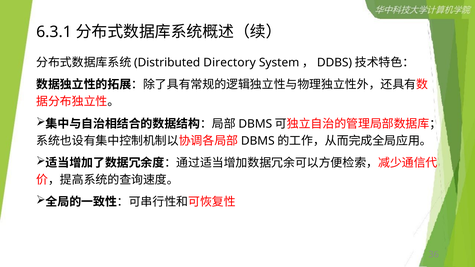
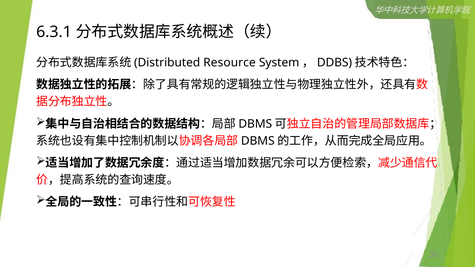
Directory: Directory -> Resource
